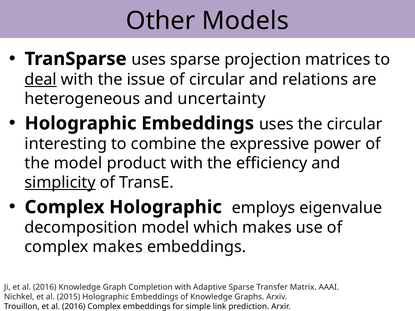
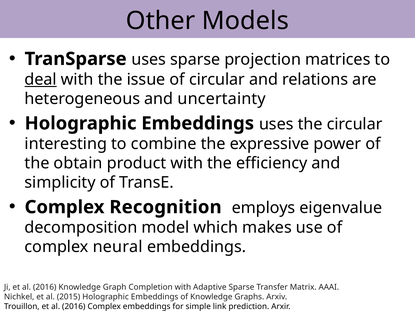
the model: model -> obtain
simplicity underline: present -> none
Complex Holographic: Holographic -> Recognition
complex makes: makes -> neural
